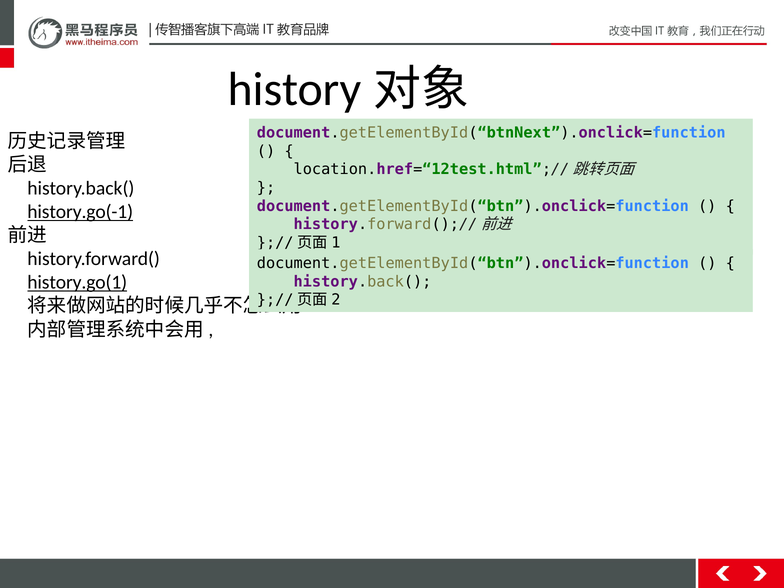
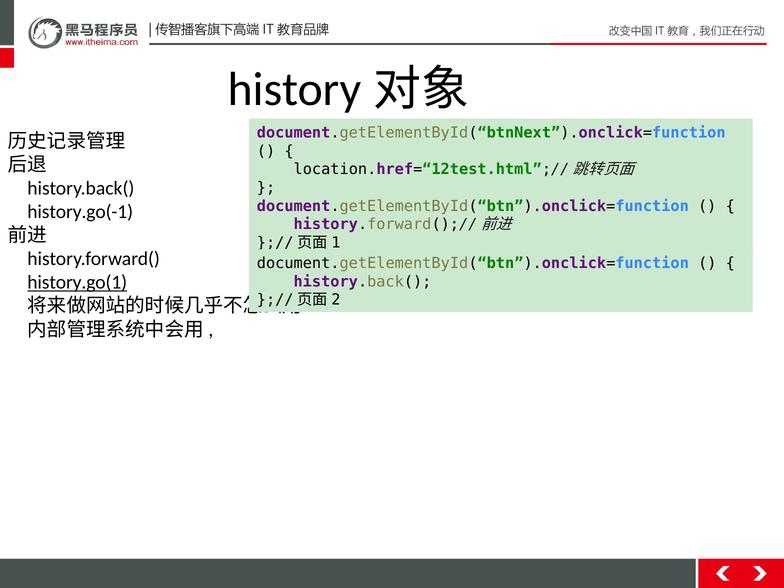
history.go(-1 underline: present -> none
